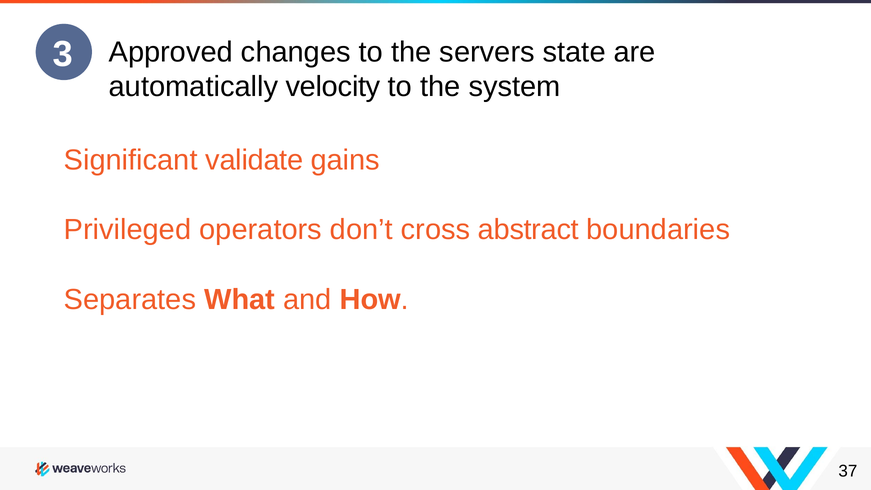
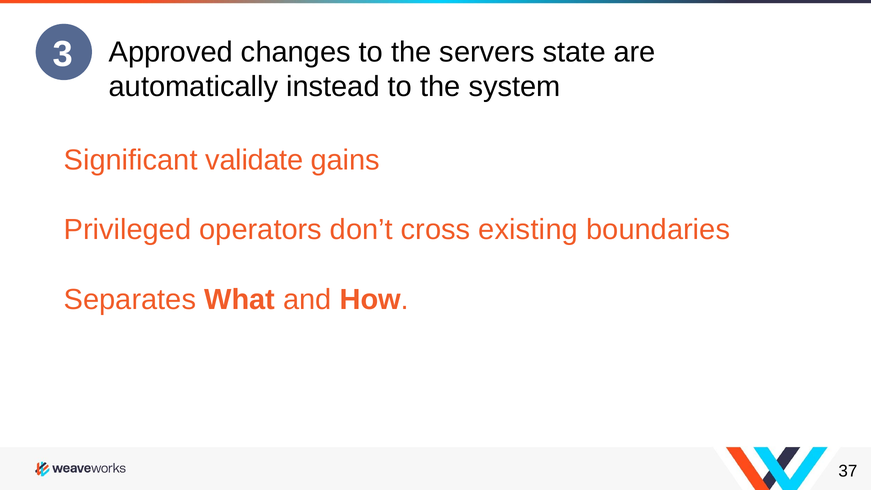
velocity: velocity -> instead
abstract: abstract -> existing
